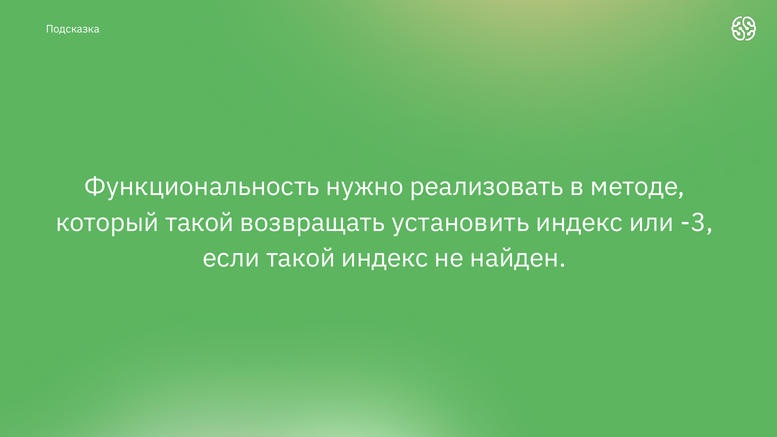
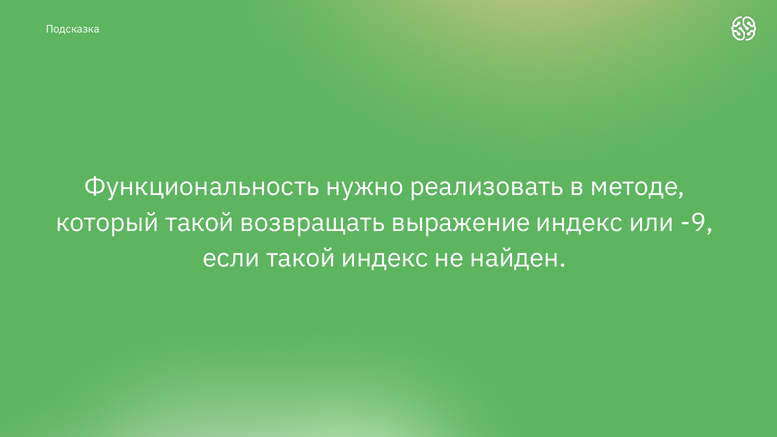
установить: установить -> выражение
-3: -3 -> -9
